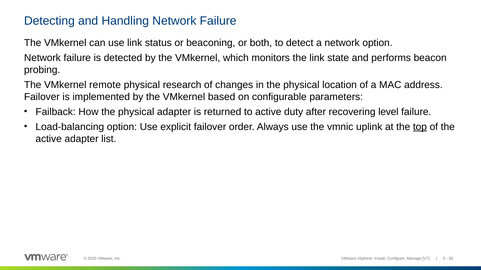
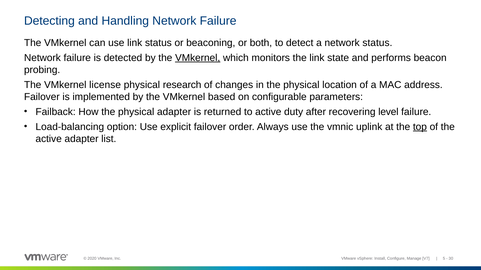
network option: option -> status
VMkernel at (198, 58) underline: none -> present
remote: remote -> license
